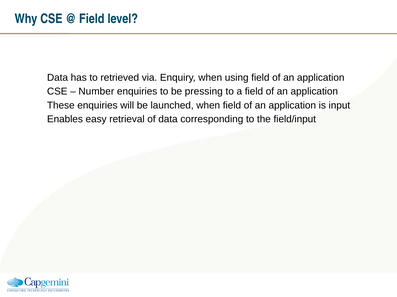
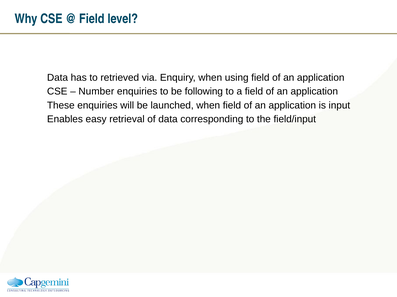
pressing: pressing -> following
